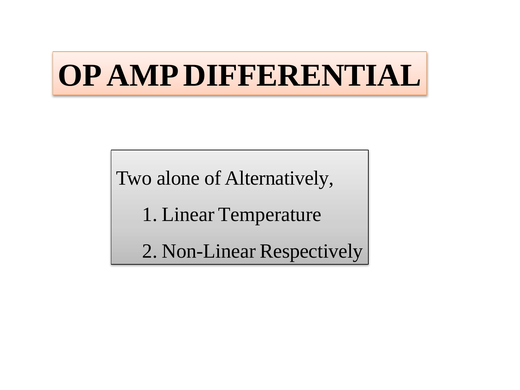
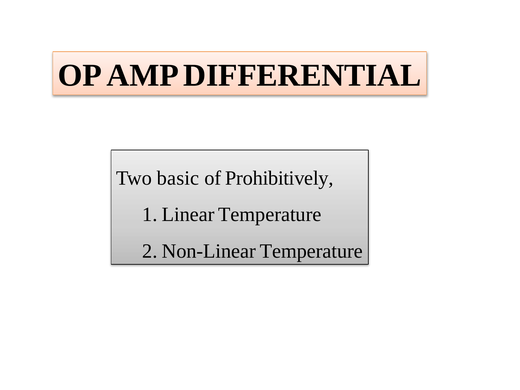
alone: alone -> basic
Alternatively: Alternatively -> Prohibitively
Respectively at (311, 251): Respectively -> Temperature
